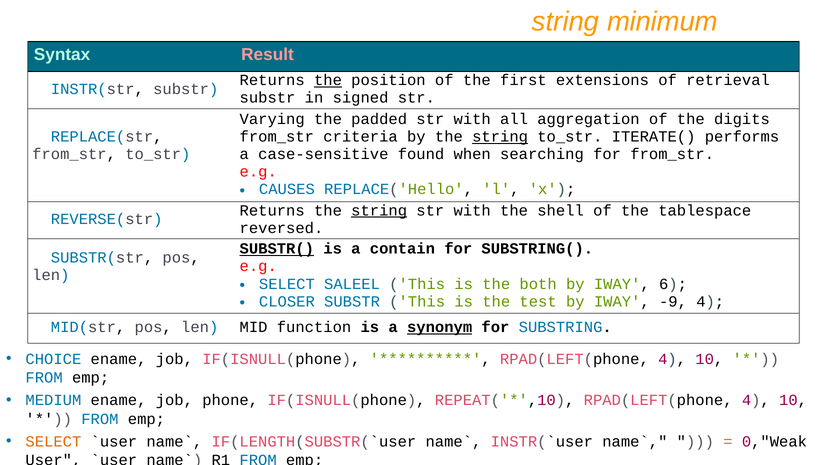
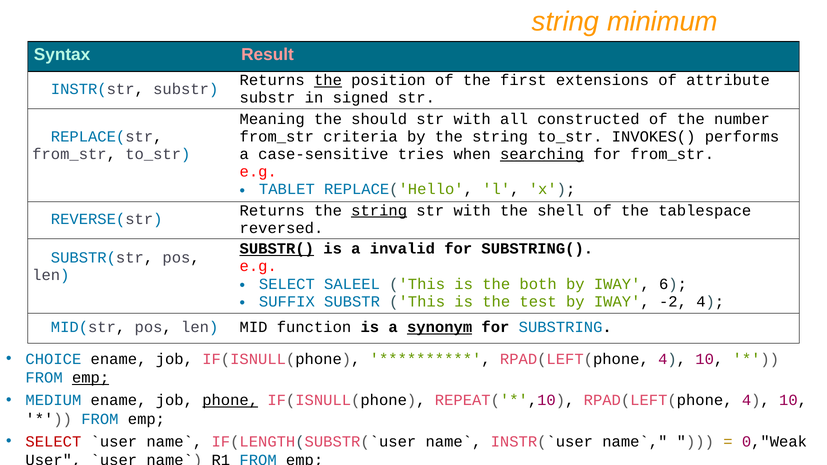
retrieval: retrieval -> attribute
Varying: Varying -> Meaning
padded: padded -> should
aggregation: aggregation -> constructed
digits: digits -> number
string at (500, 137) underline: present -> none
ITERATE(: ITERATE( -> INVOKES(
found: found -> tries
searching underline: none -> present
CAUSES: CAUSES -> TABLET
contain: contain -> invalid
CLOSER: CLOSER -> SUFFIX
-9: -9 -> -2
emp at (91, 378) underline: none -> present
phone underline: none -> present
SELECT at (53, 442) colour: orange -> red
